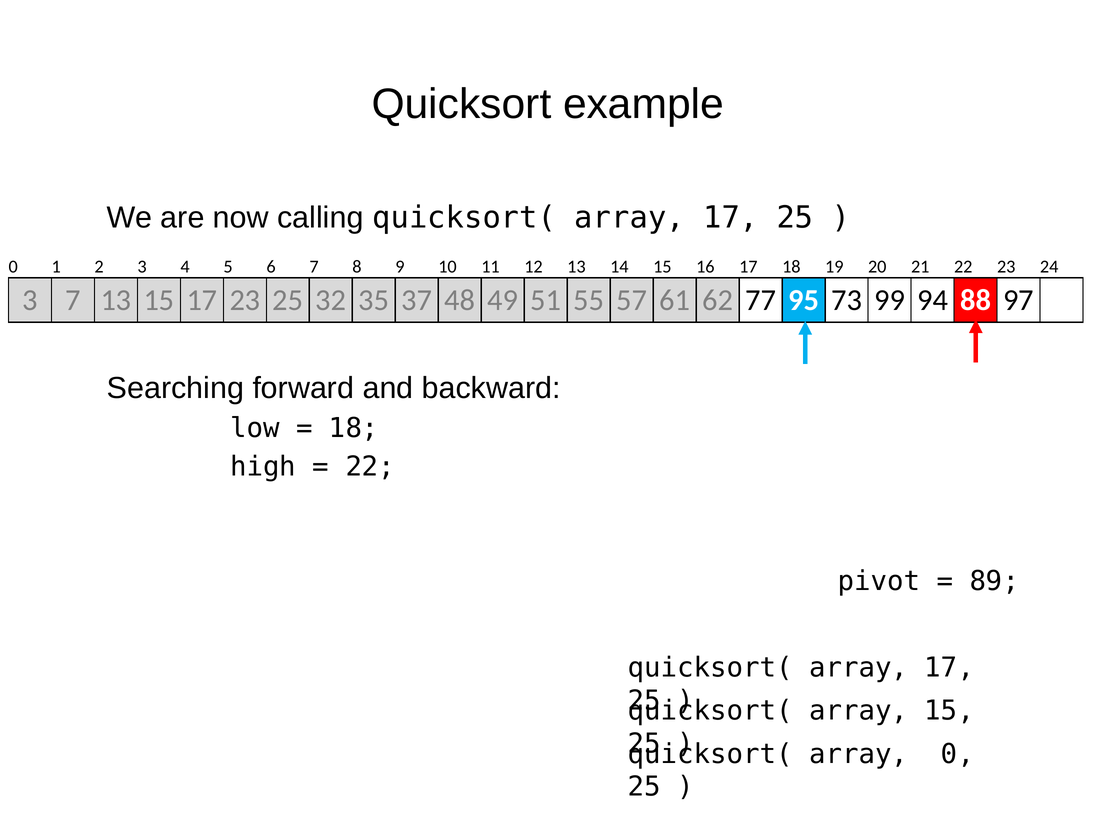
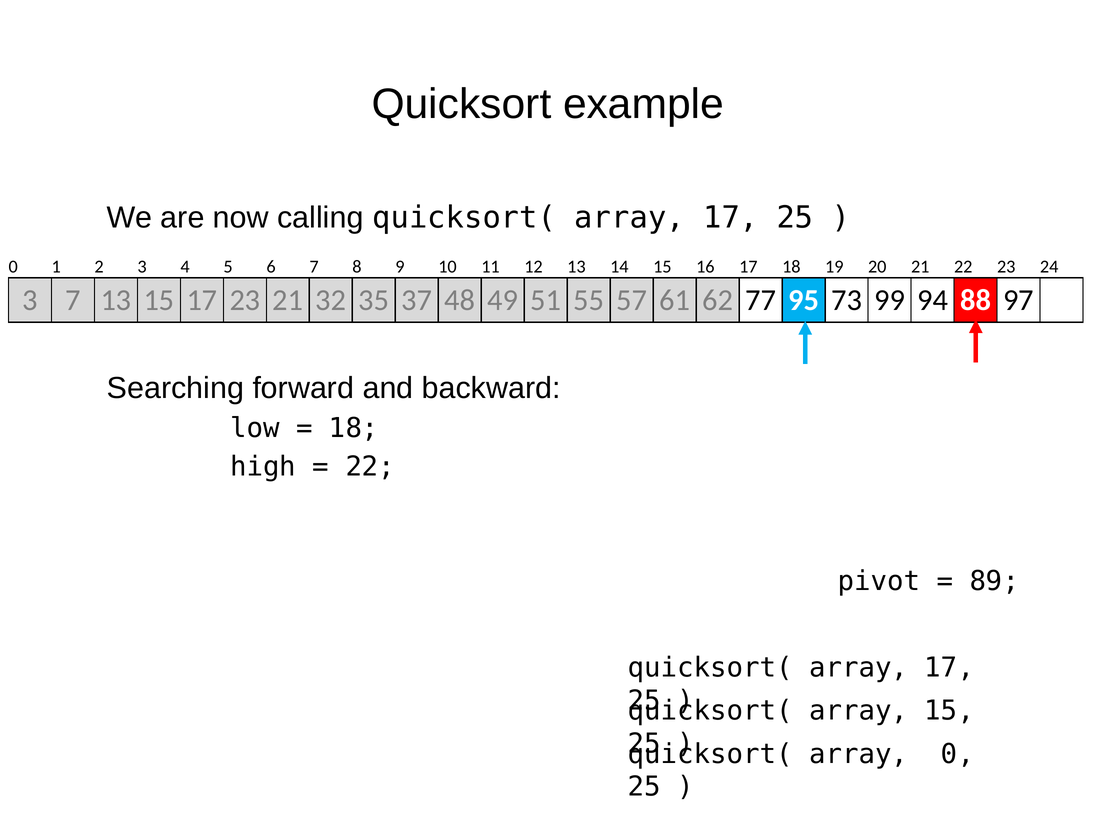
23 25: 25 -> 21
